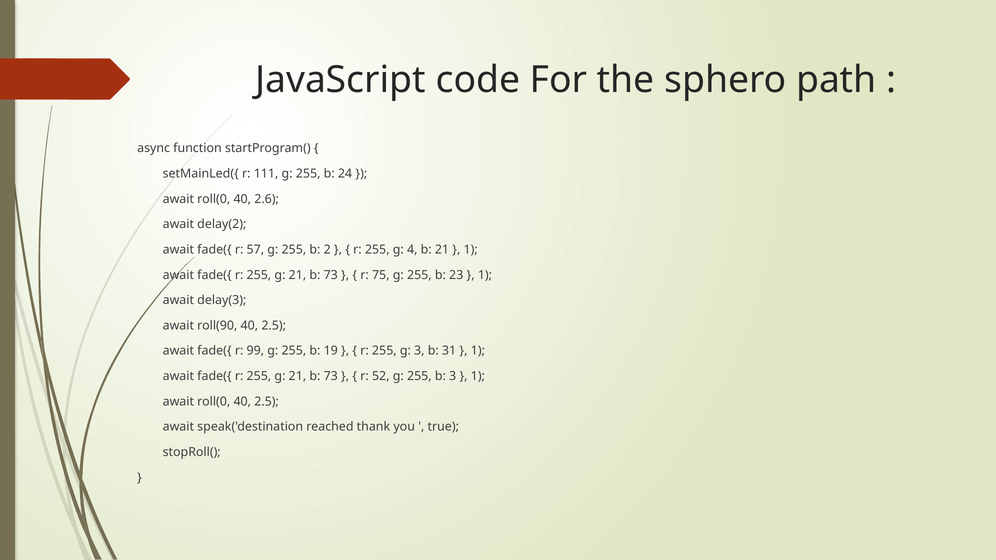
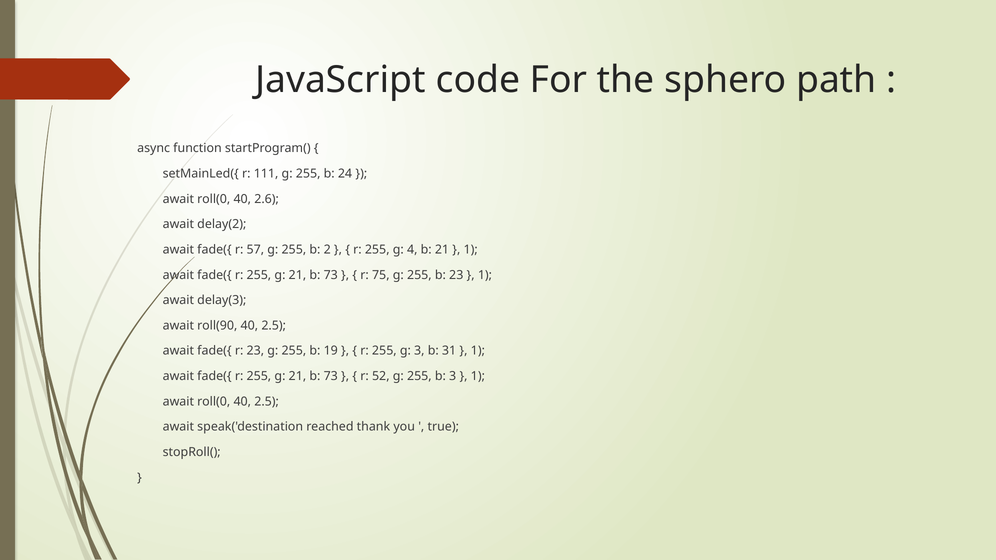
r 99: 99 -> 23
